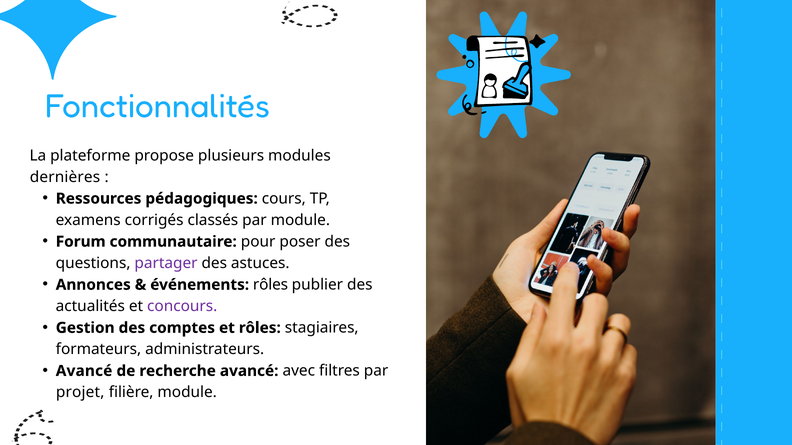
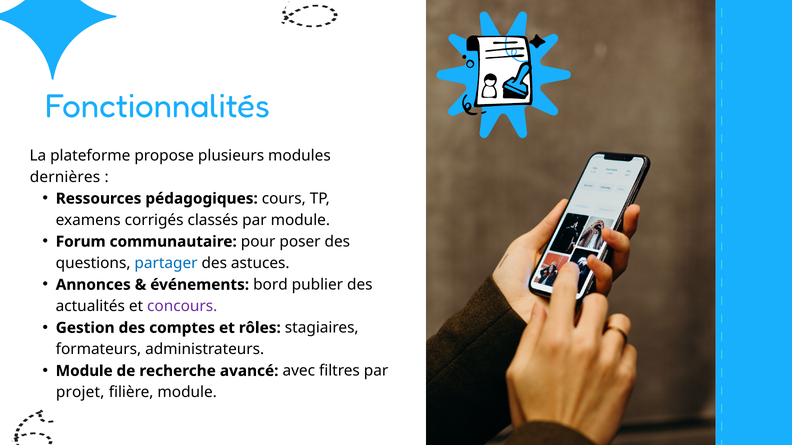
partager colour: purple -> blue
événements rôles: rôles -> bord
Avancé at (84, 371): Avancé -> Module
